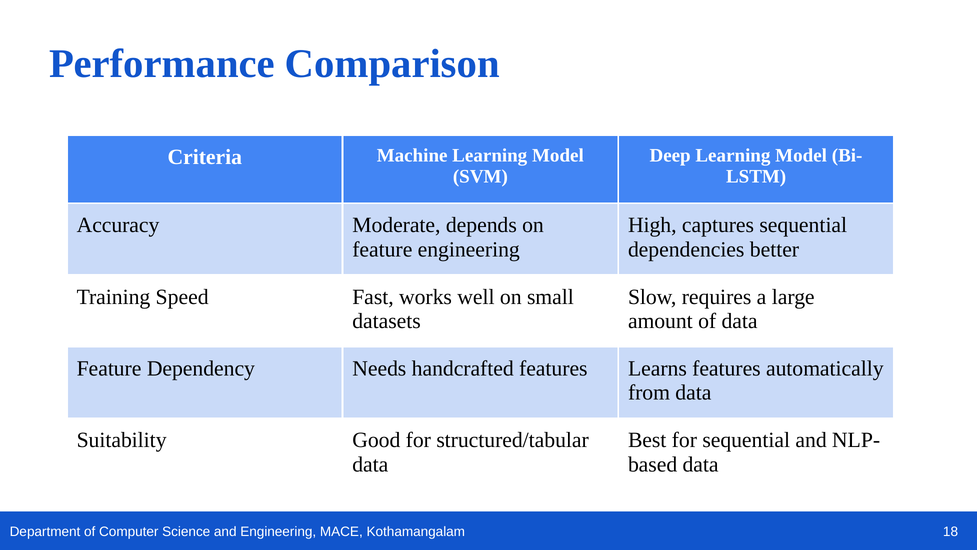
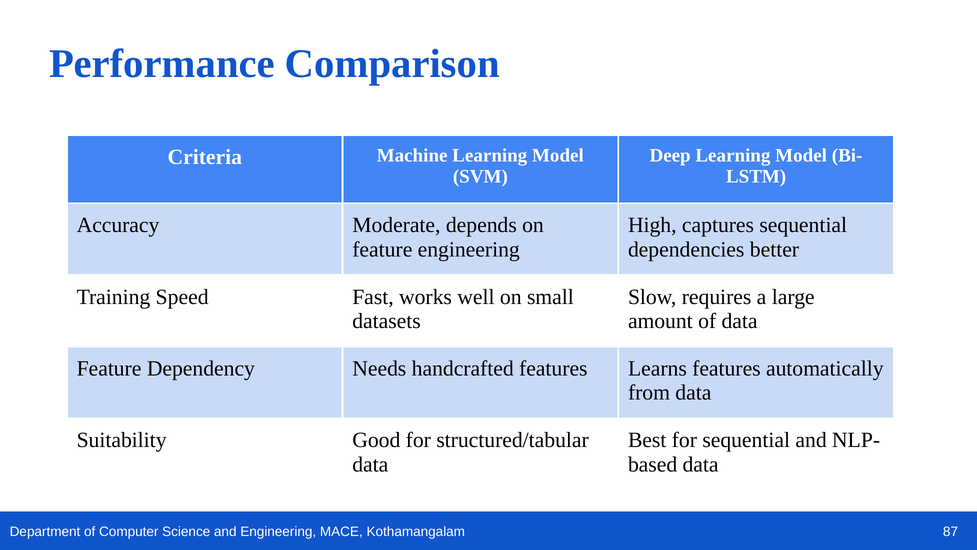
18: 18 -> 87
